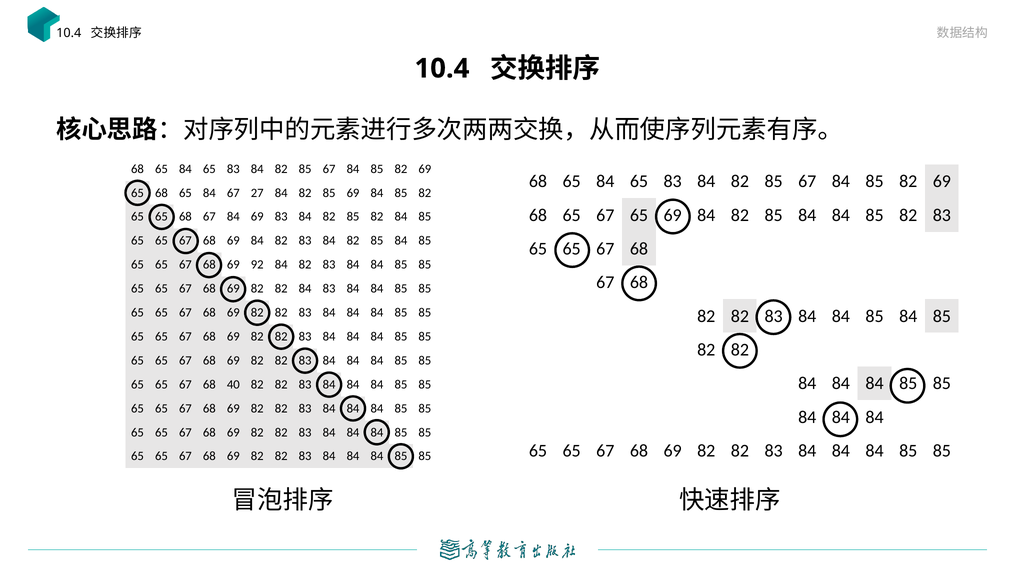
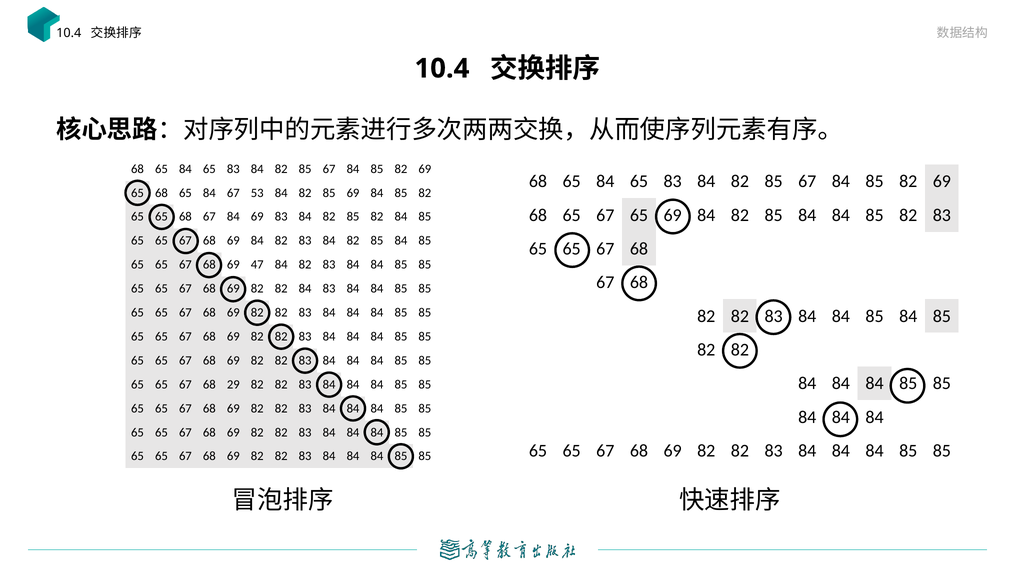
27: 27 -> 53
92: 92 -> 47
40: 40 -> 29
